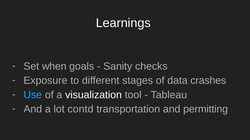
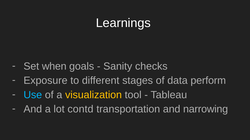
crashes: crashes -> perform
visualization colour: white -> yellow
permitting: permitting -> narrowing
